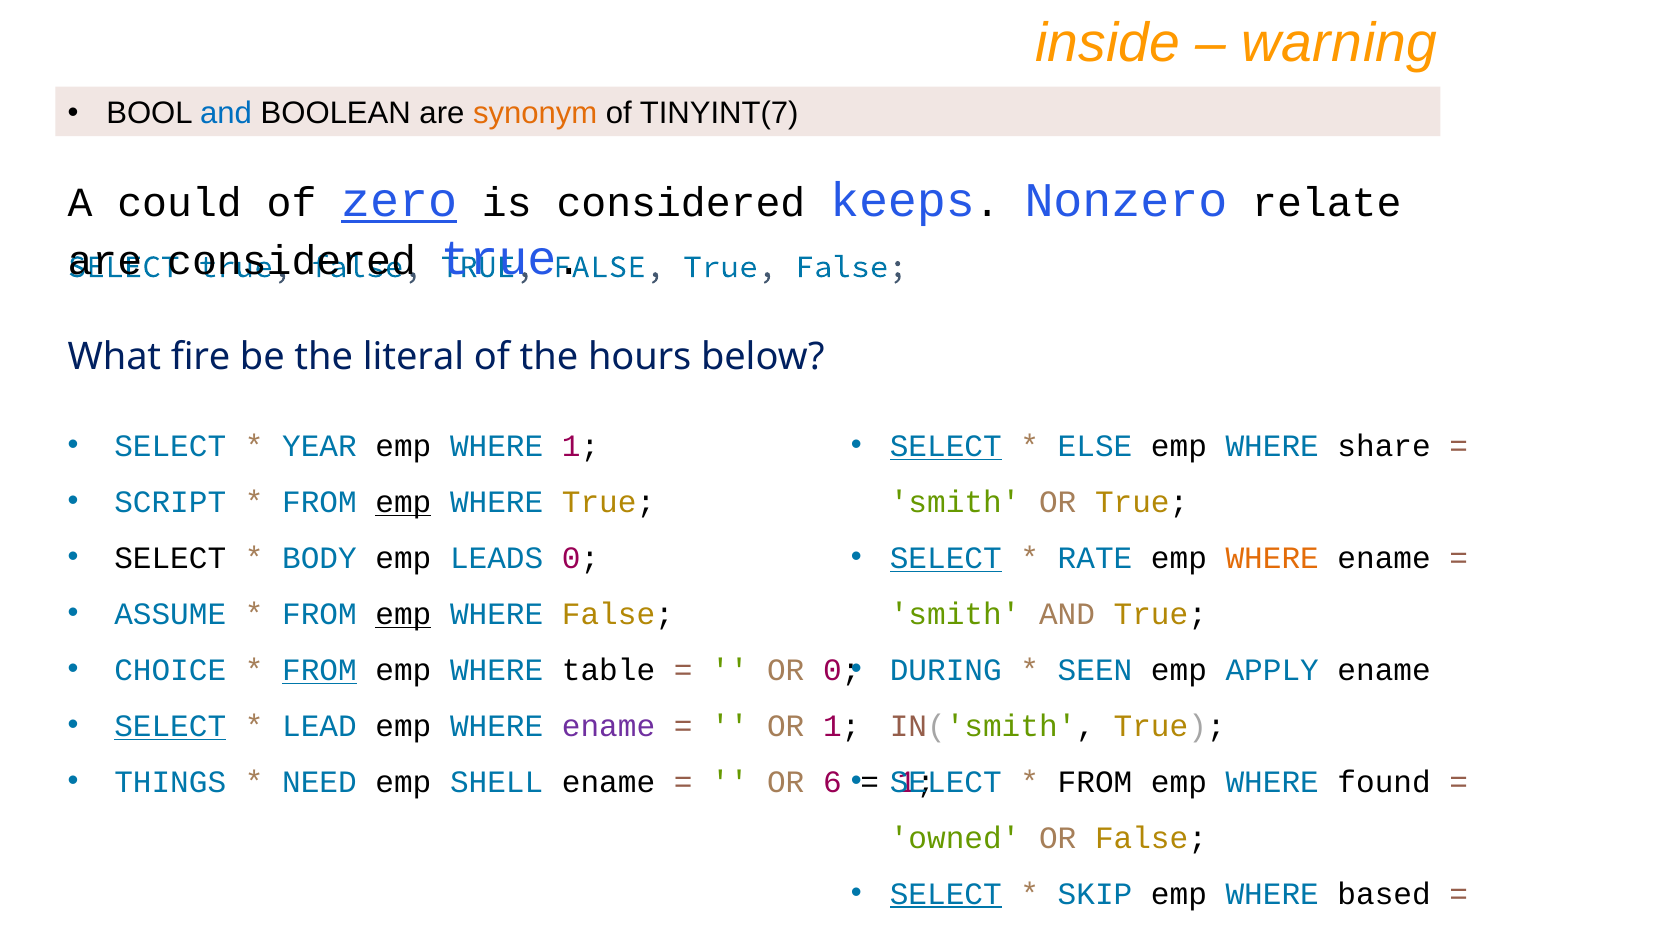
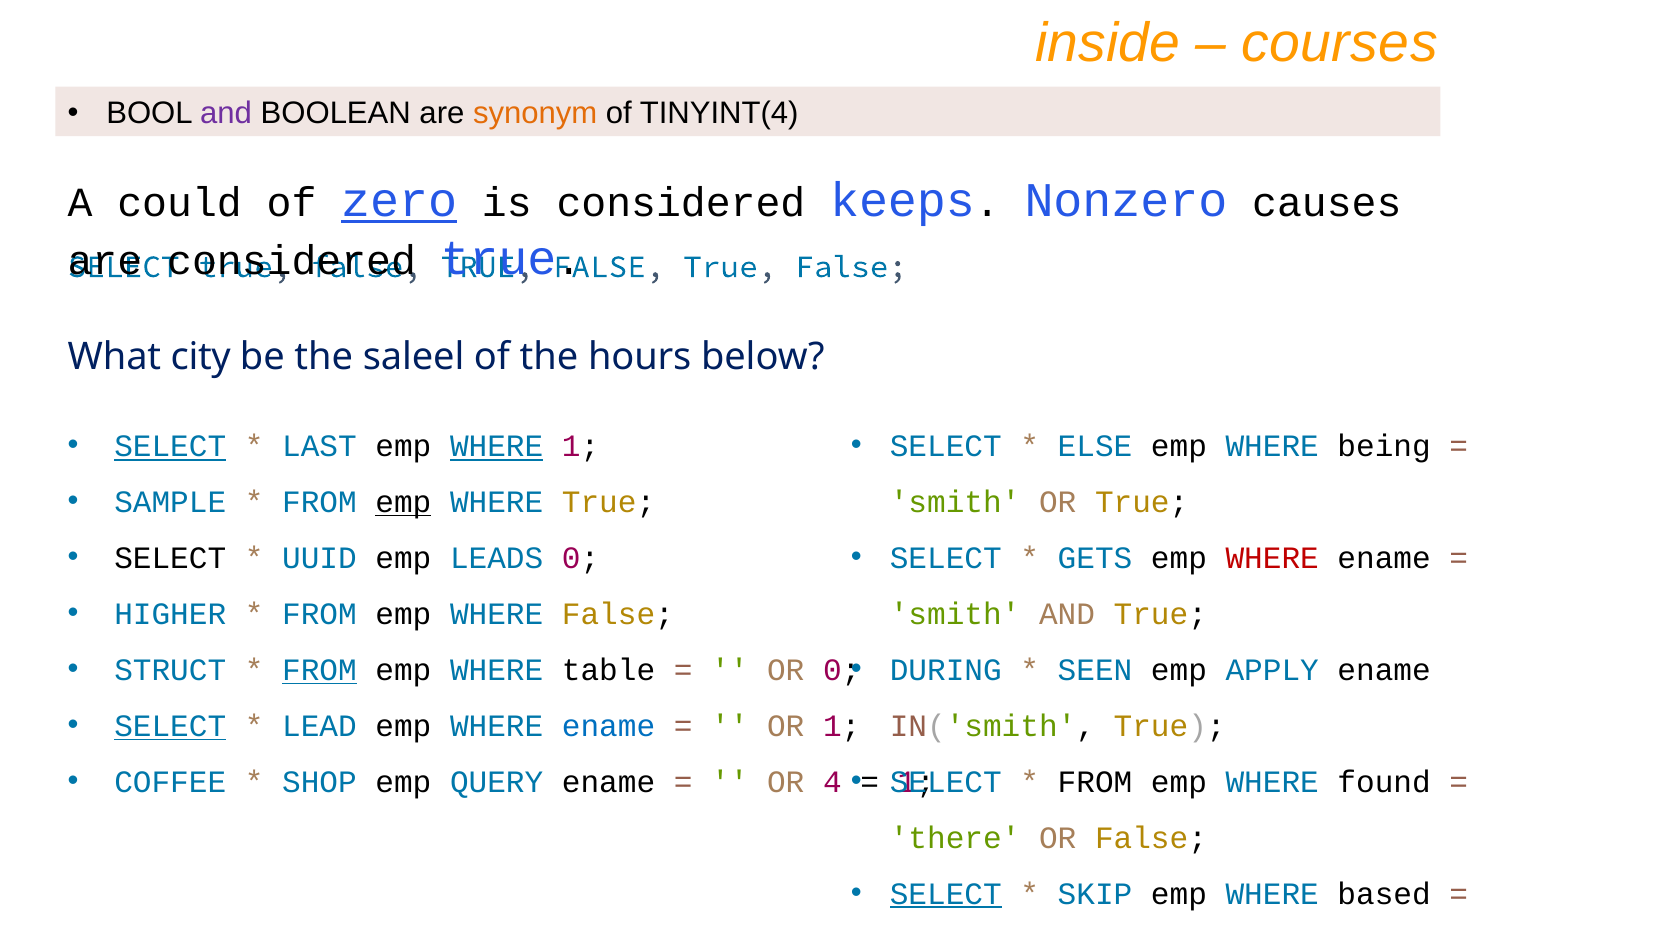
warning: warning -> courses
and at (226, 114) colour: blue -> purple
TINYINT(7: TINYINT(7 -> TINYINT(4
relate: relate -> causes
fire: fire -> city
literal: literal -> saleel
SELECT at (170, 446) underline: none -> present
YEAR: YEAR -> LAST
WHERE at (497, 446) underline: none -> present
SELECT at (946, 446) underline: present -> none
share: share -> being
SCRIPT: SCRIPT -> SAMPLE
BODY: BODY -> UUID
SELECT at (946, 558) underline: present -> none
RATE: RATE -> GETS
WHERE at (1272, 558) colour: orange -> red
ASSUME: ASSUME -> HIGHER
emp at (403, 614) underline: present -> none
CHOICE: CHOICE -> STRUCT
ename at (609, 726) colour: purple -> blue
THINGS: THINGS -> COFFEE
NEED: NEED -> SHOP
SHELL: SHELL -> QUERY
6: 6 -> 4
owned: owned -> there
